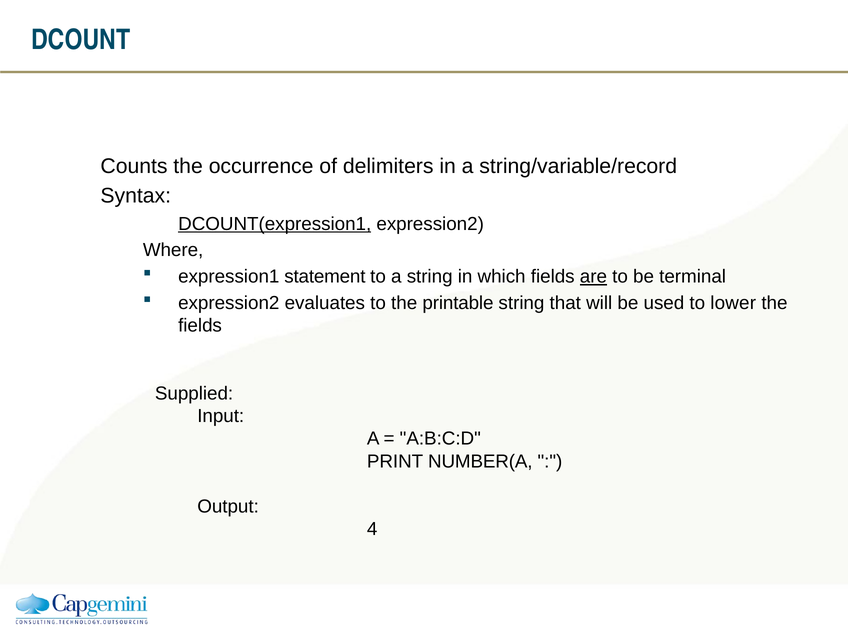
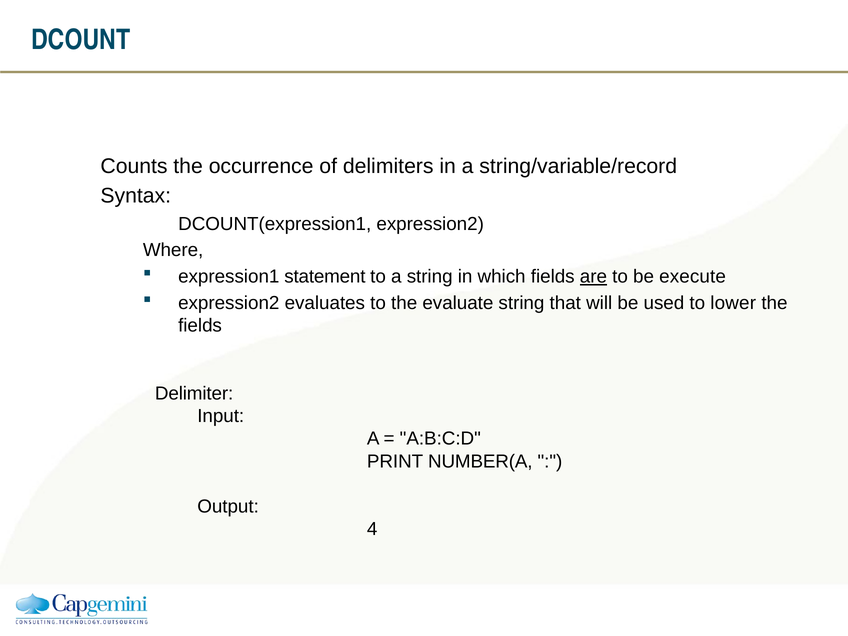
DCOUNT(expression1 underline: present -> none
terminal: terminal -> execute
printable: printable -> evaluate
Supplied: Supplied -> Delimiter
